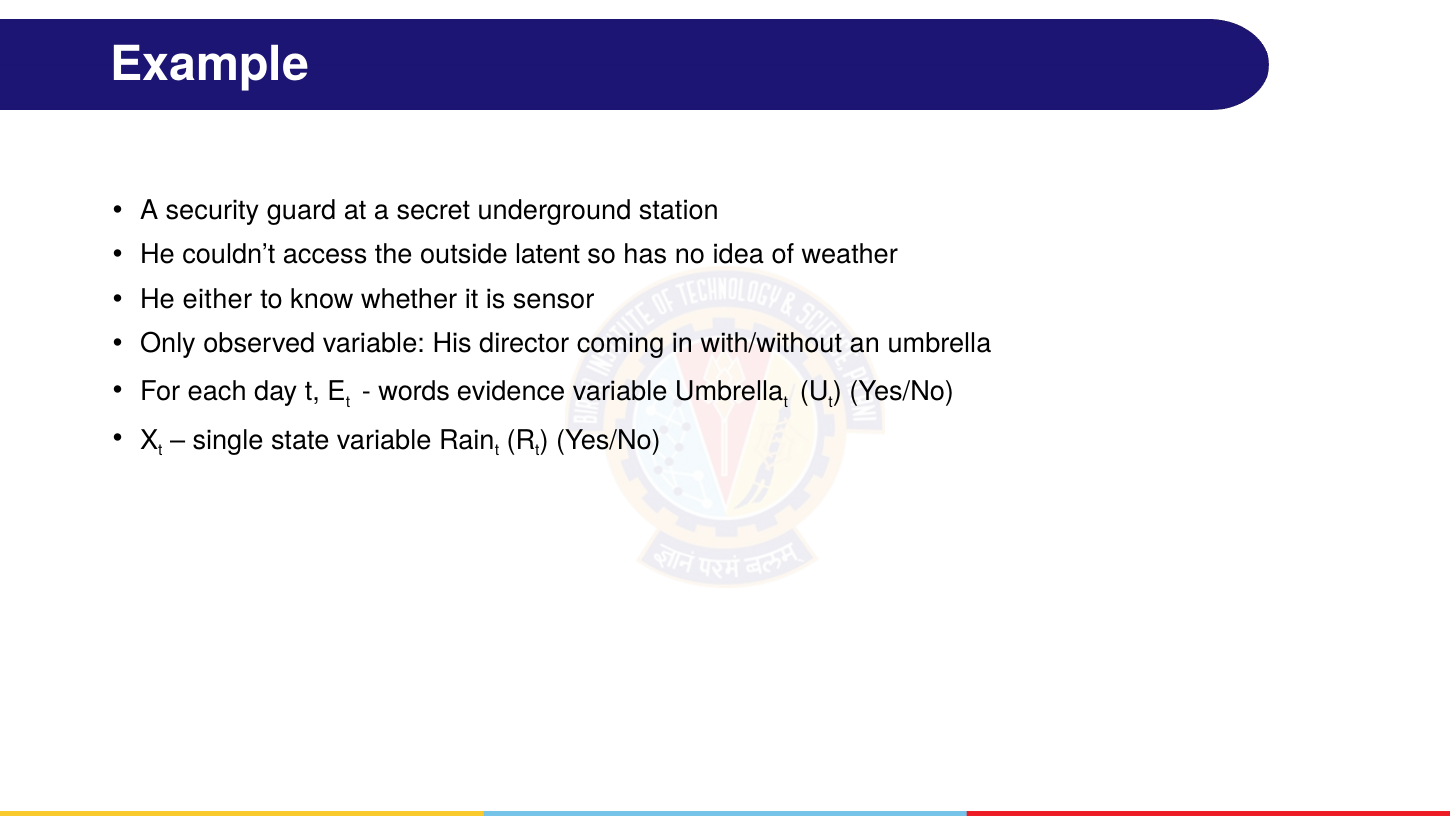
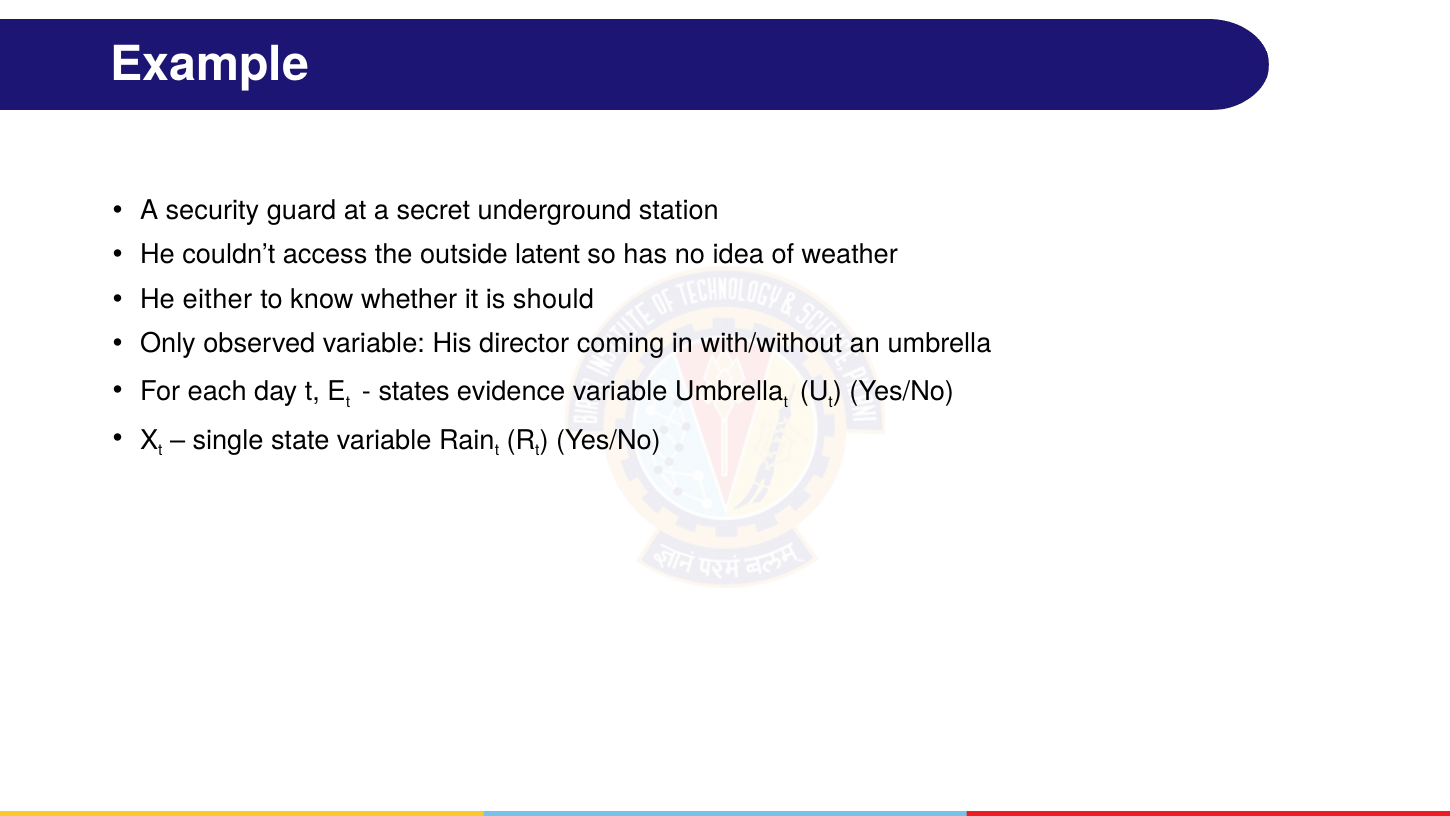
sensor: sensor -> should
words: words -> states
